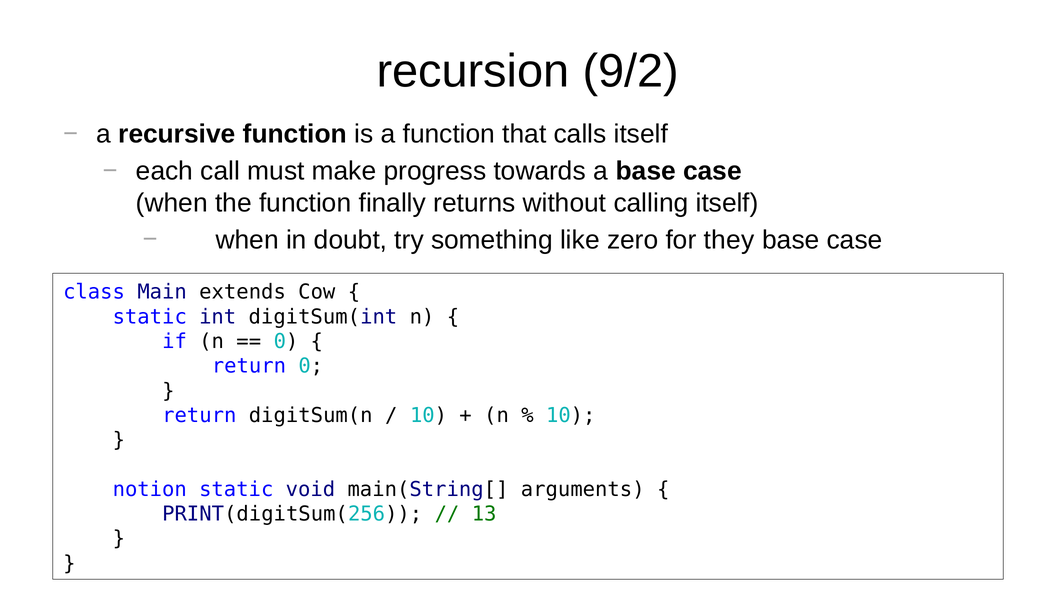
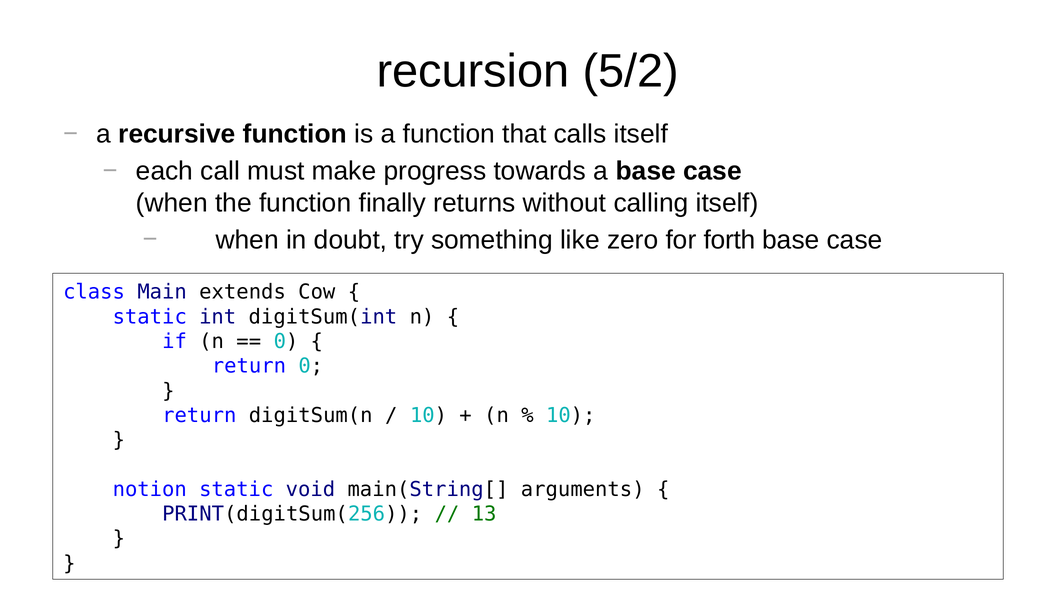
9/2: 9/2 -> 5/2
they: they -> forth
